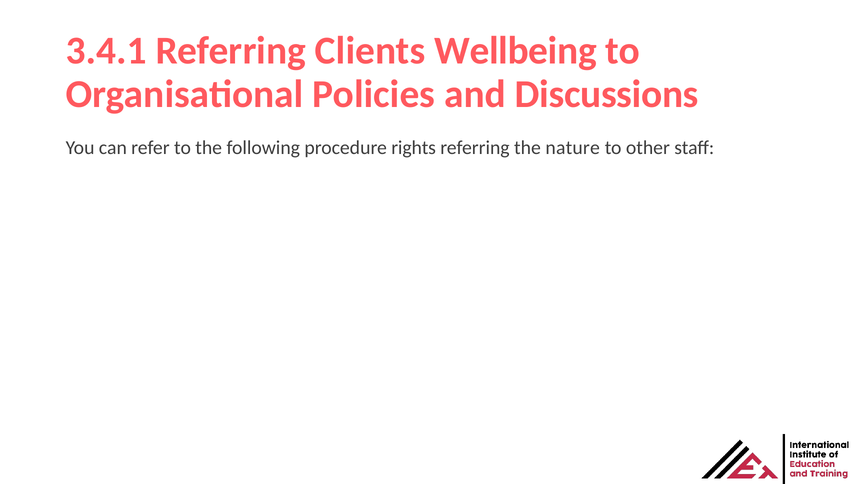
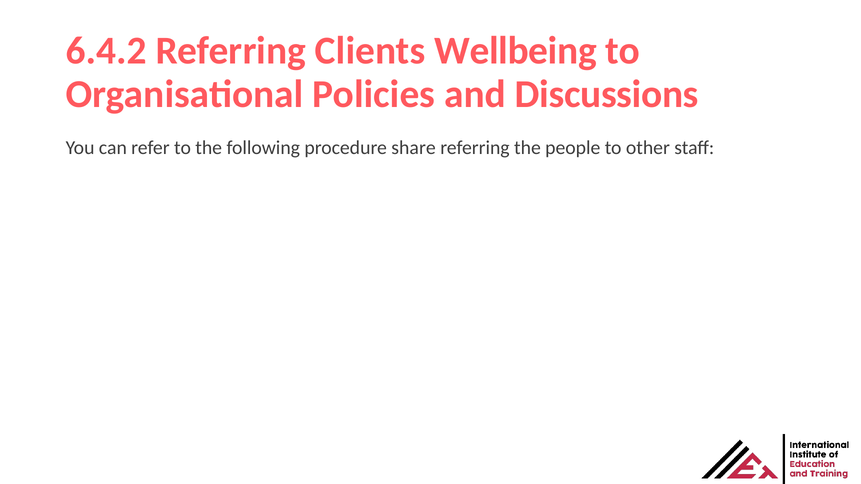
3.4.1: 3.4.1 -> 6.4.2
rights: rights -> share
nature: nature -> people
